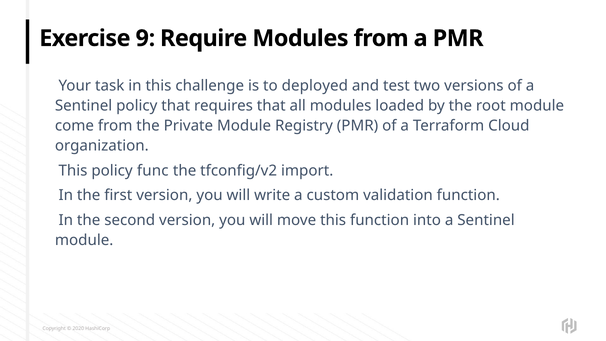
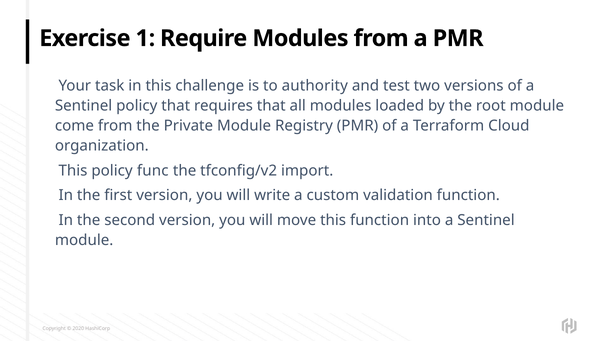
9: 9 -> 1
deployed: deployed -> authority
